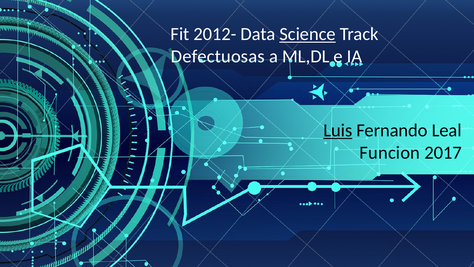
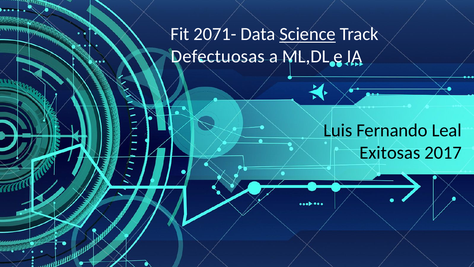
2012-: 2012- -> 2071-
Luis underline: present -> none
Funcion: Funcion -> Exitosas
